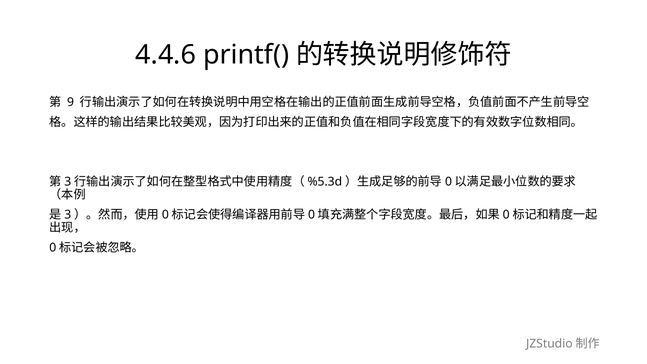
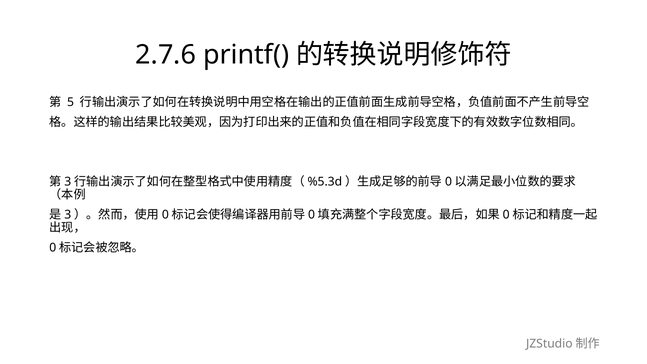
4.4.6: 4.4.6 -> 2.7.6
9: 9 -> 5
